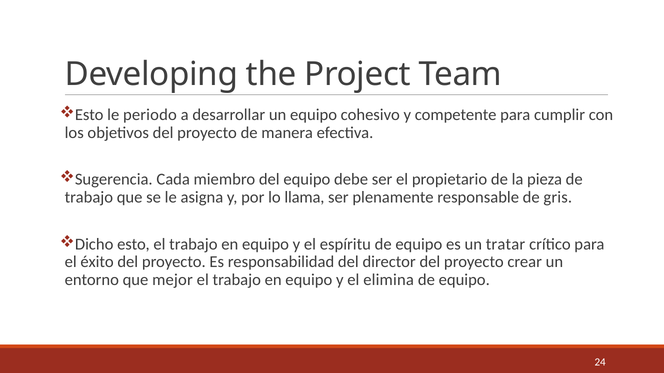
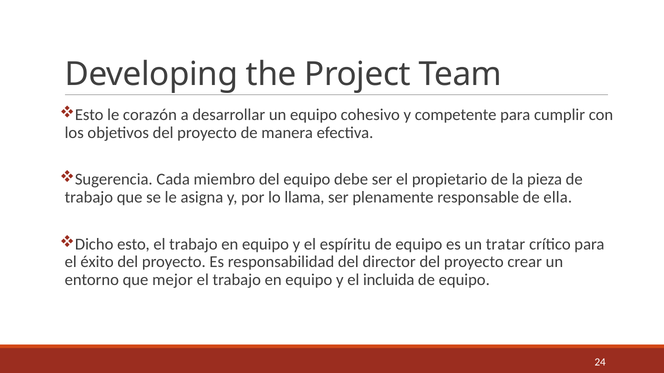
periodo: periodo -> corazón
gris: gris -> ella
elimina: elimina -> incluida
